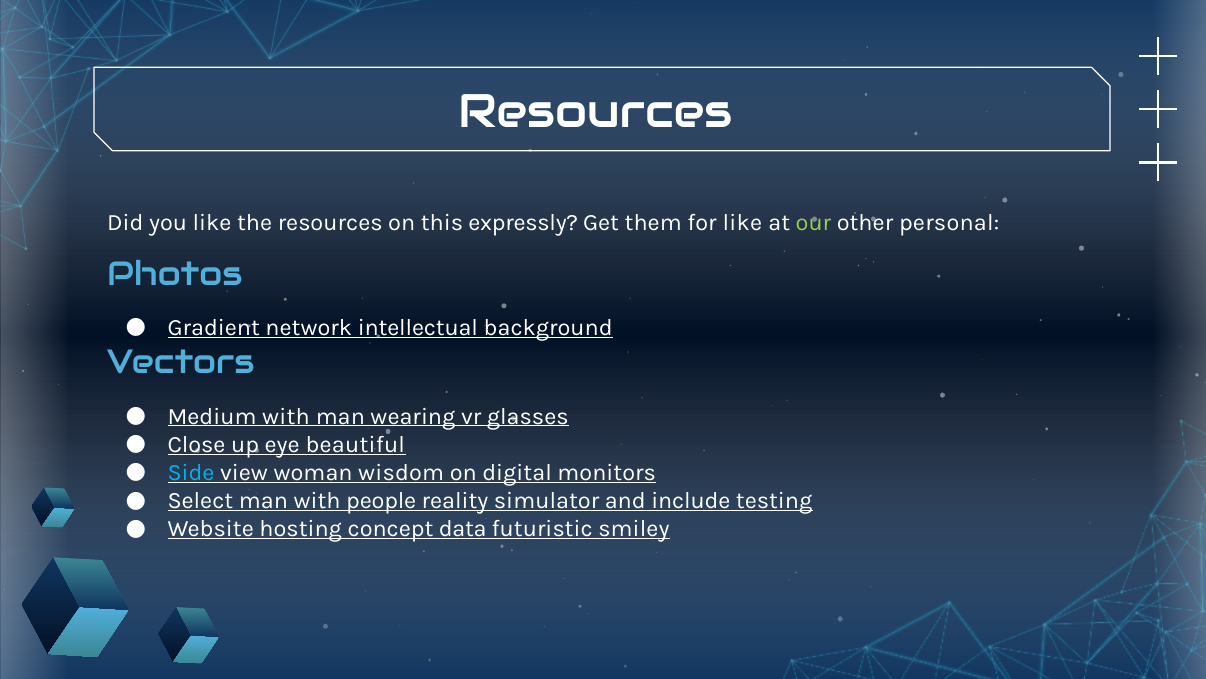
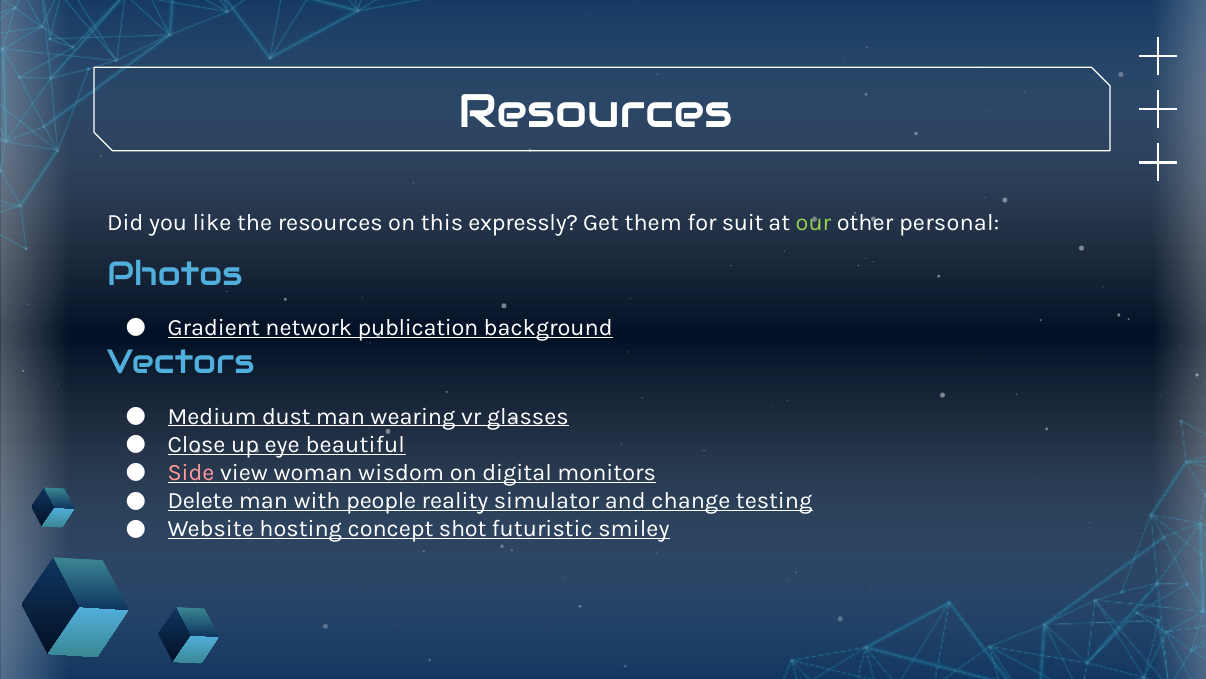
for like: like -> suit
intellectual: intellectual -> publication
Medium with: with -> dust
Side colour: light blue -> pink
Select: Select -> Delete
include: include -> change
data: data -> shot
